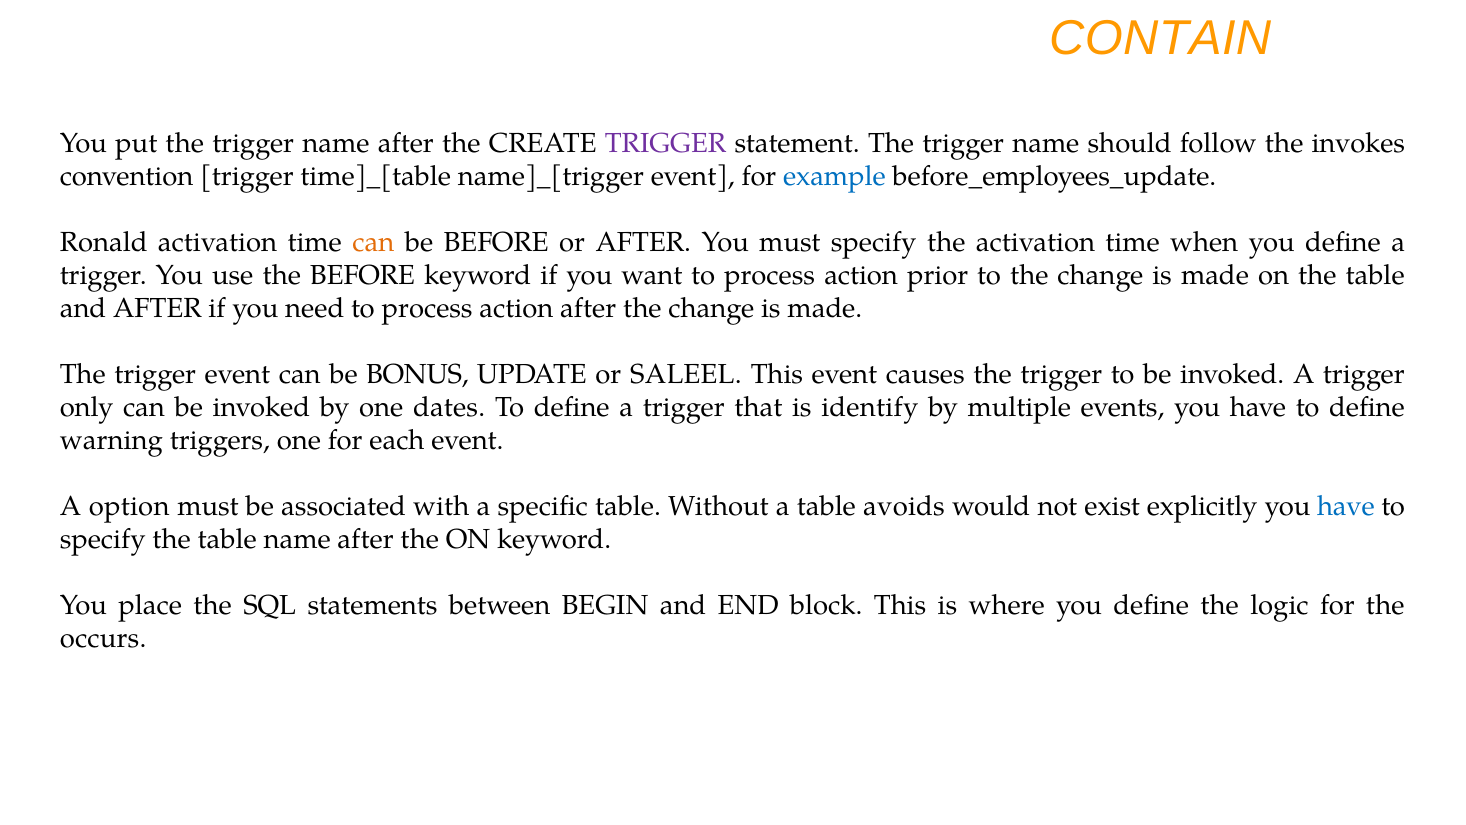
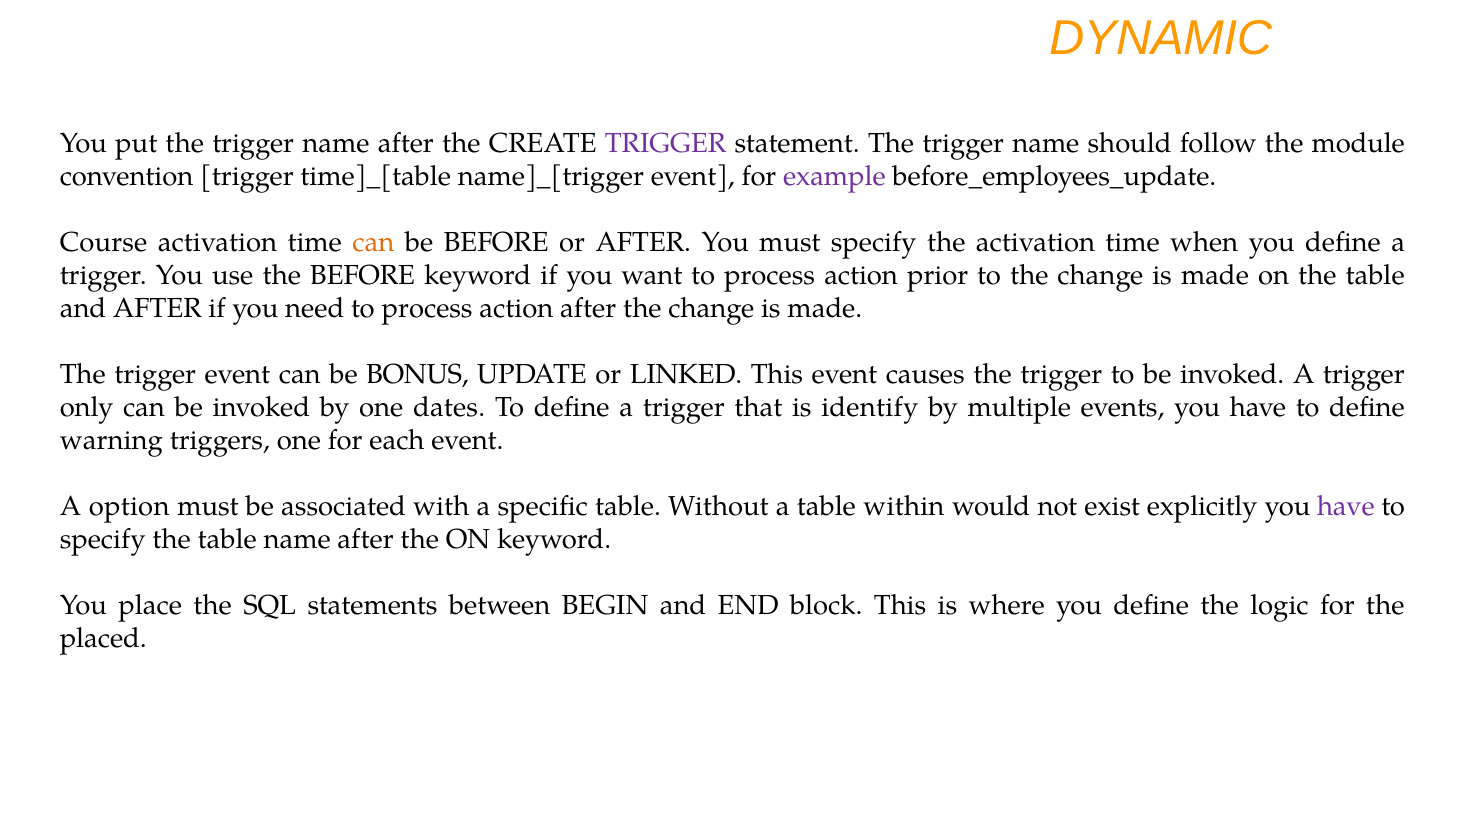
CONTAIN: CONTAIN -> DYNAMIC
invokes: invokes -> module
example colour: blue -> purple
Ronald: Ronald -> Course
SALEEL: SALEEL -> LINKED
avoids: avoids -> within
have at (1346, 506) colour: blue -> purple
occurs: occurs -> placed
